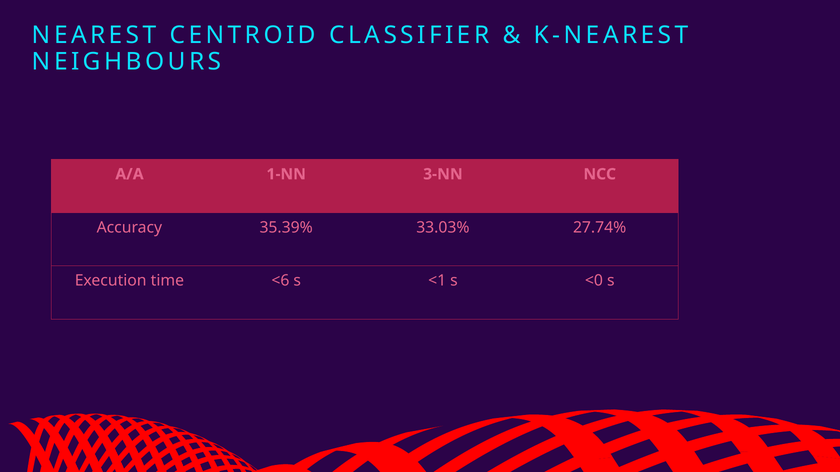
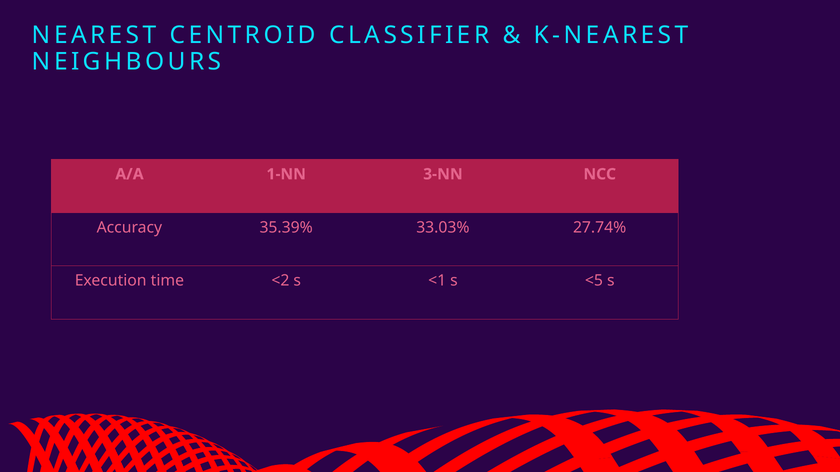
<6: <6 -> <2
<0: <0 -> <5
